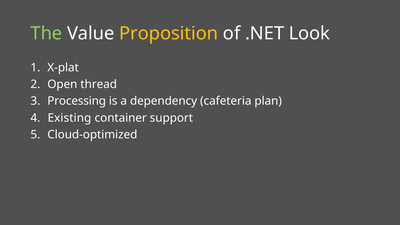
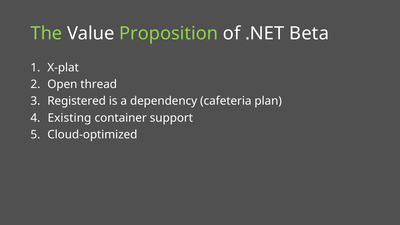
Proposition colour: yellow -> light green
Look: Look -> Beta
Processing: Processing -> Registered
